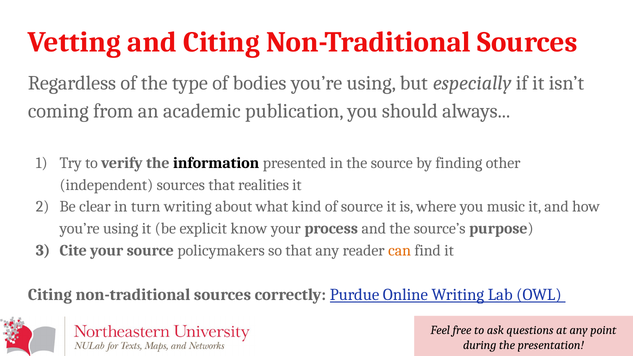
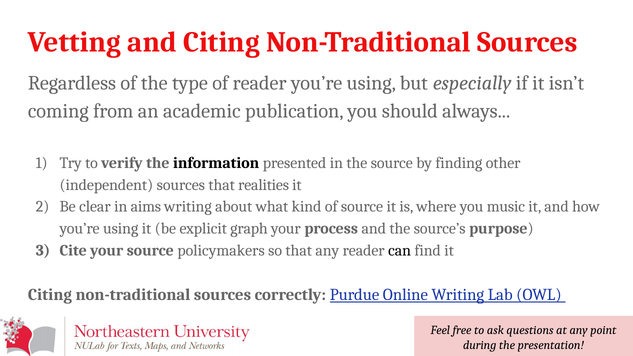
of bodies: bodies -> reader
turn: turn -> aims
know: know -> graph
can colour: orange -> black
